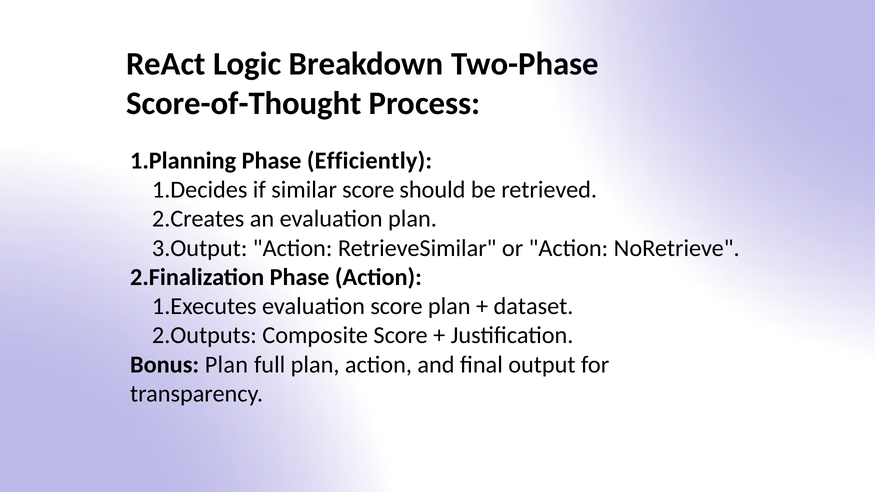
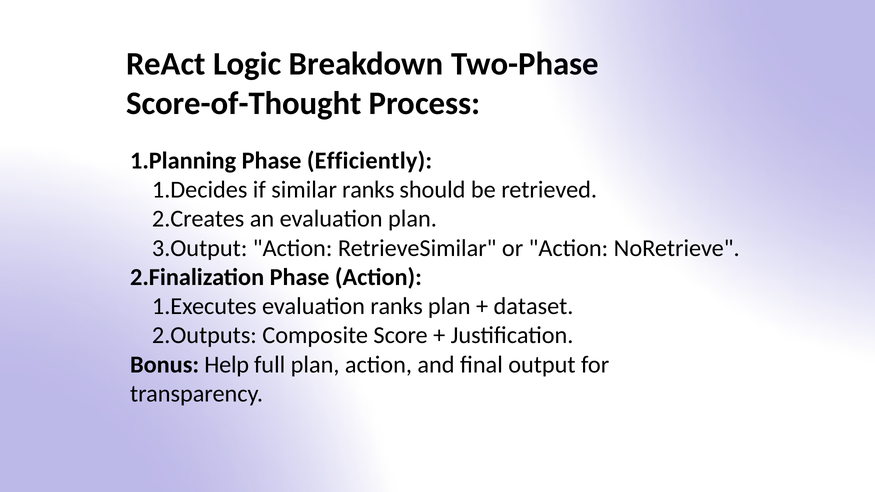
similar score: score -> ranks
evaluation score: score -> ranks
Bonus Plan: Plan -> Help
